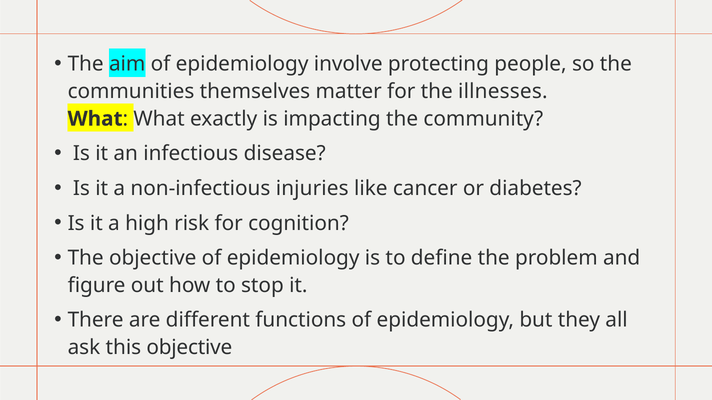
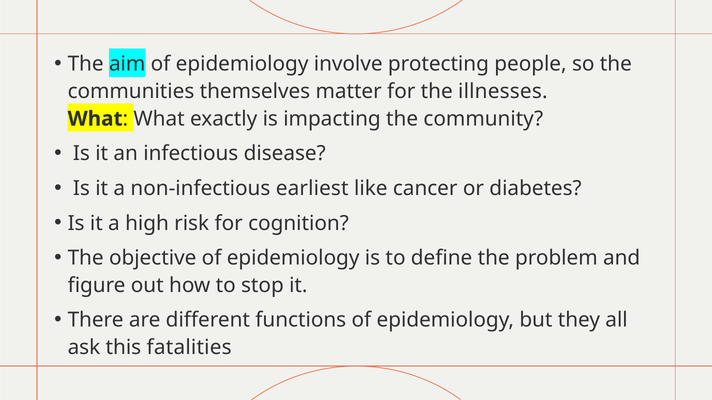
injuries: injuries -> earliest
this objective: objective -> fatalities
